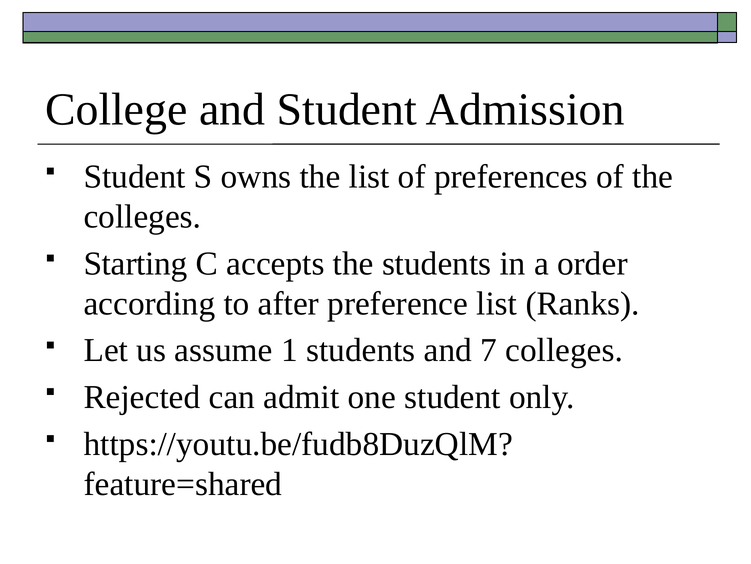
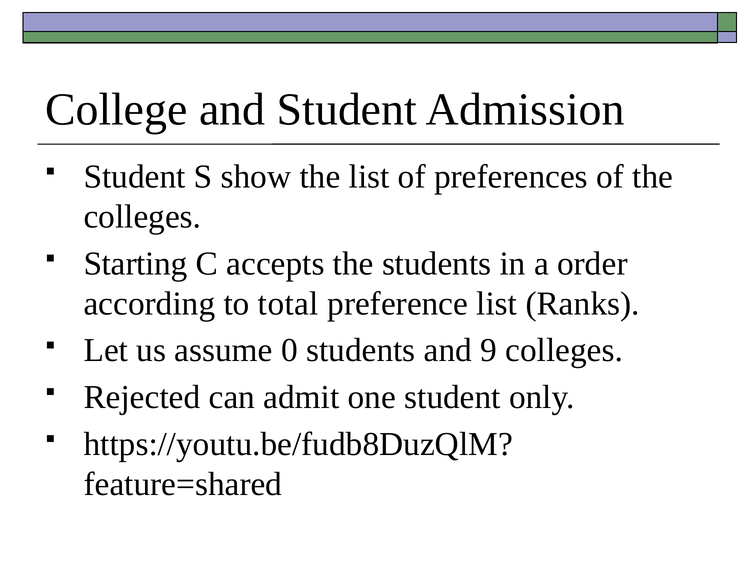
owns: owns -> show
after: after -> total
1: 1 -> 0
7: 7 -> 9
